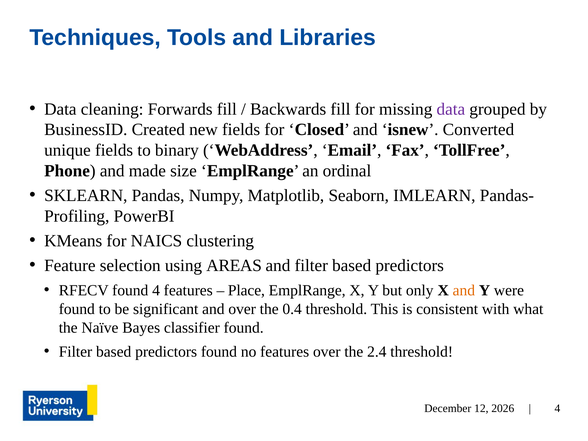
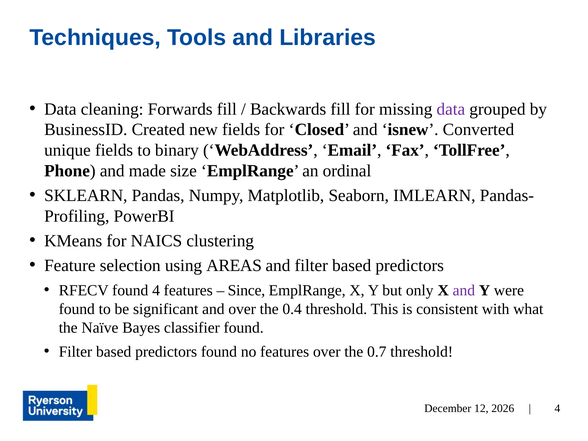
Place: Place -> Since
and at (464, 290) colour: orange -> purple
2.4: 2.4 -> 0.7
